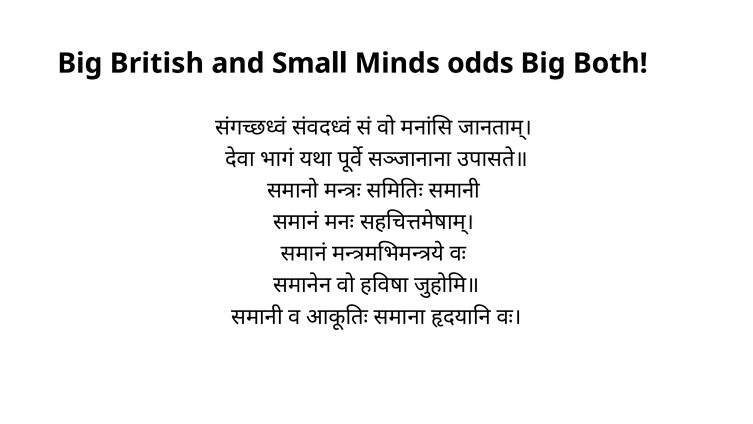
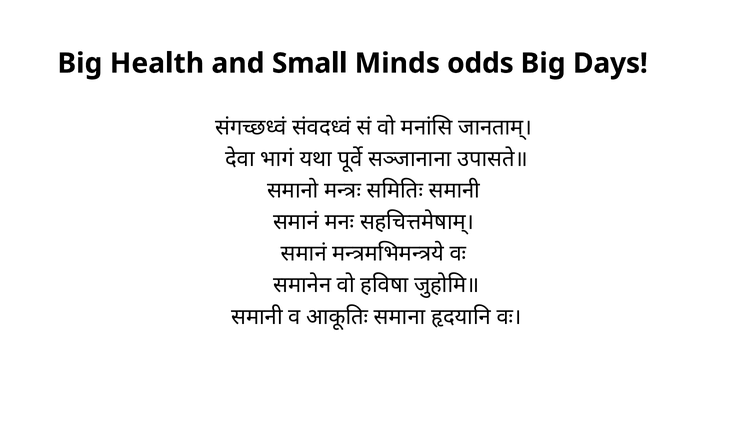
British: British -> Health
Both: Both -> Days
